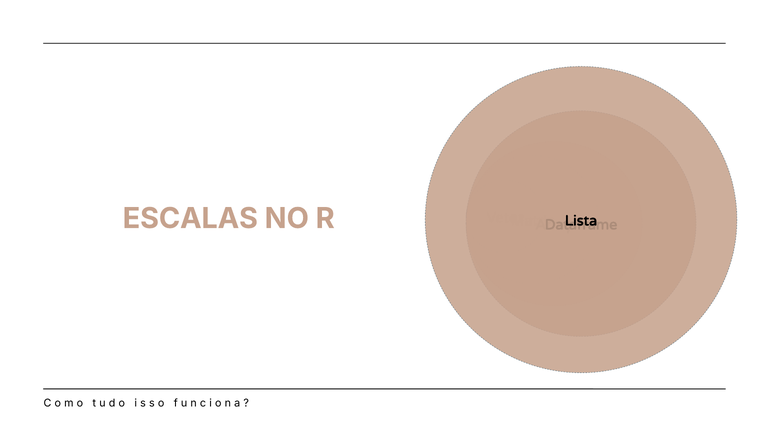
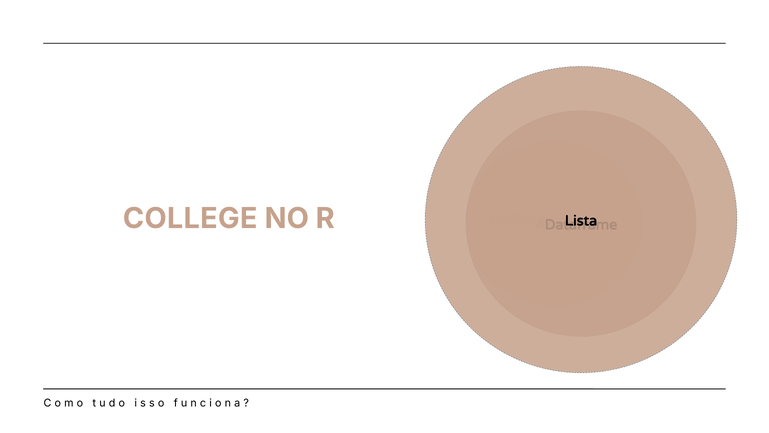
ESCALAS: ESCALAS -> COLLEGE
